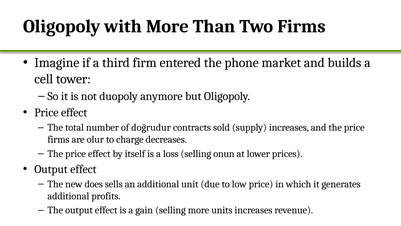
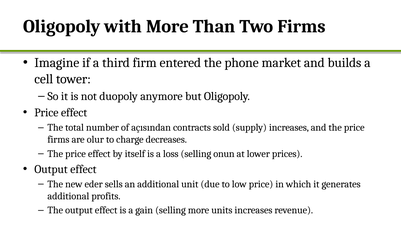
doğrudur: doğrudur -> açısından
does: does -> eder
